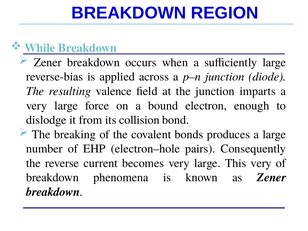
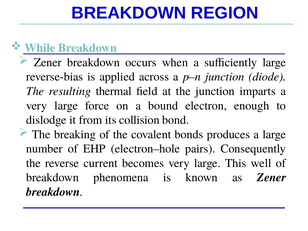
valence: valence -> thermal
This very: very -> well
